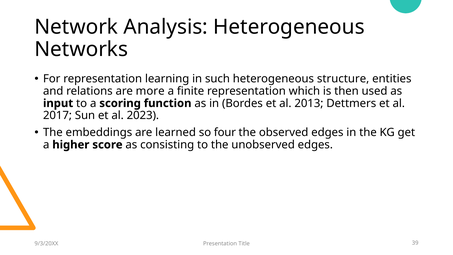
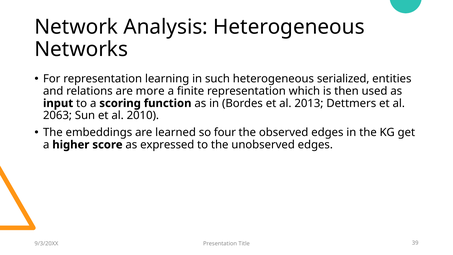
structure: structure -> serialized
2017: 2017 -> 2063
2023: 2023 -> 2010
consisting: consisting -> expressed
